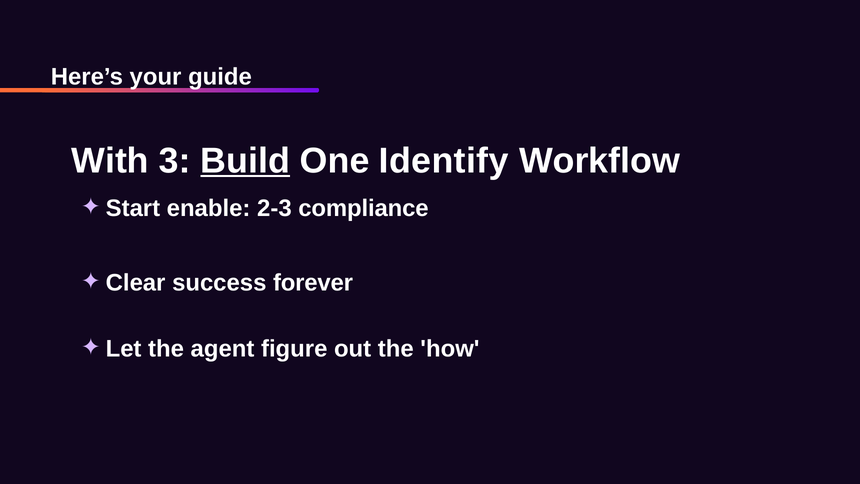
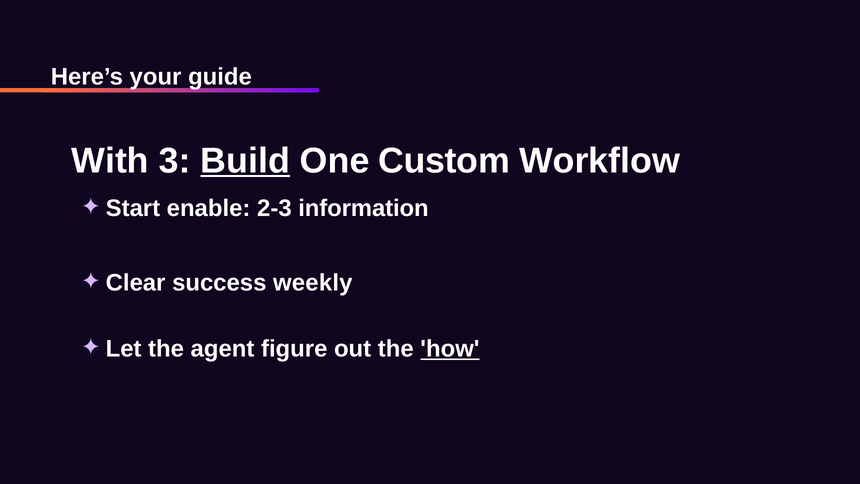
Identify: Identify -> Custom
compliance: compliance -> information
forever: forever -> weekly
how underline: none -> present
